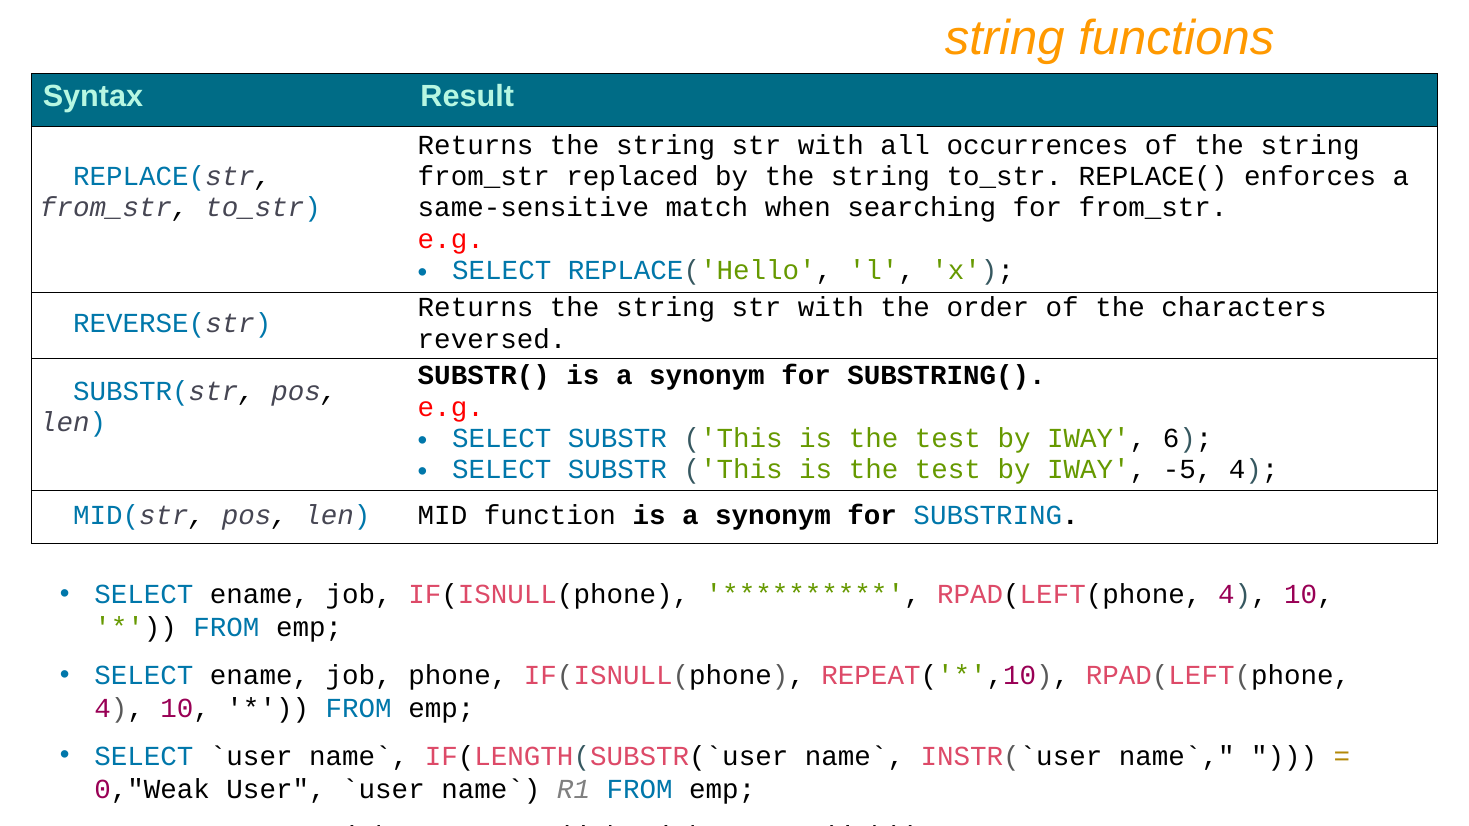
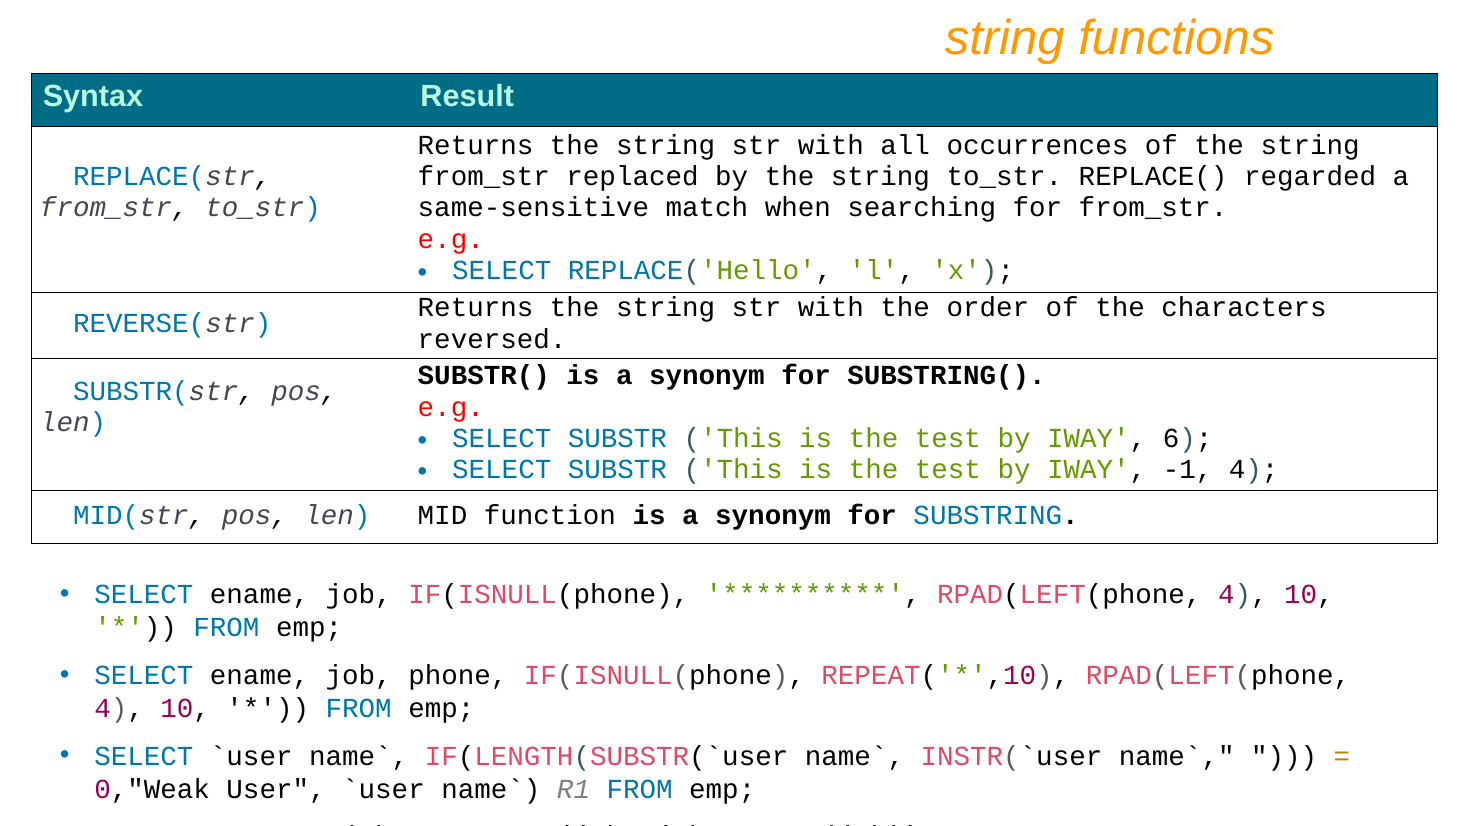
enforces: enforces -> regarded
-5: -5 -> -1
